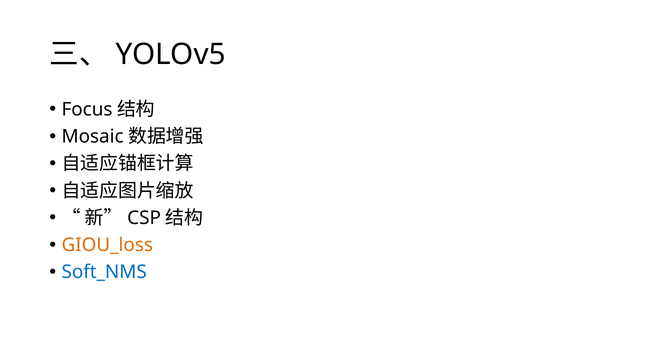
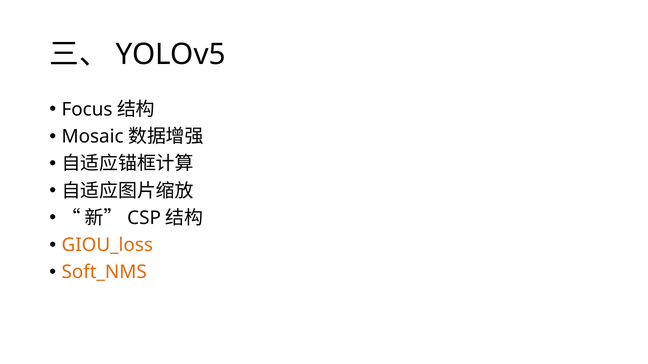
Soft_NMS colour: blue -> orange
